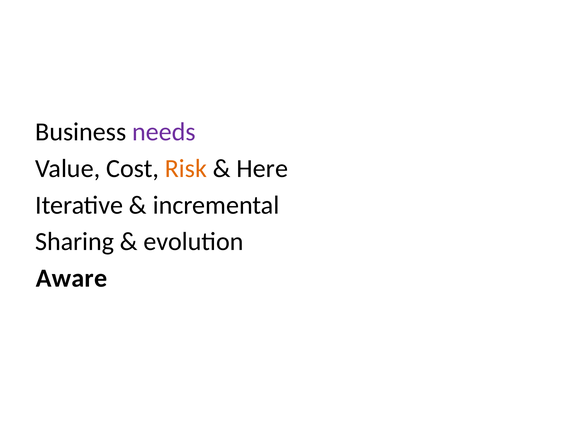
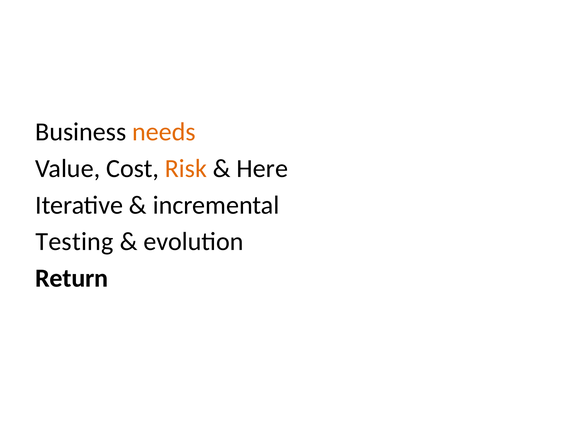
needs colour: purple -> orange
Sharing: Sharing -> Testing
Aware: Aware -> Return
